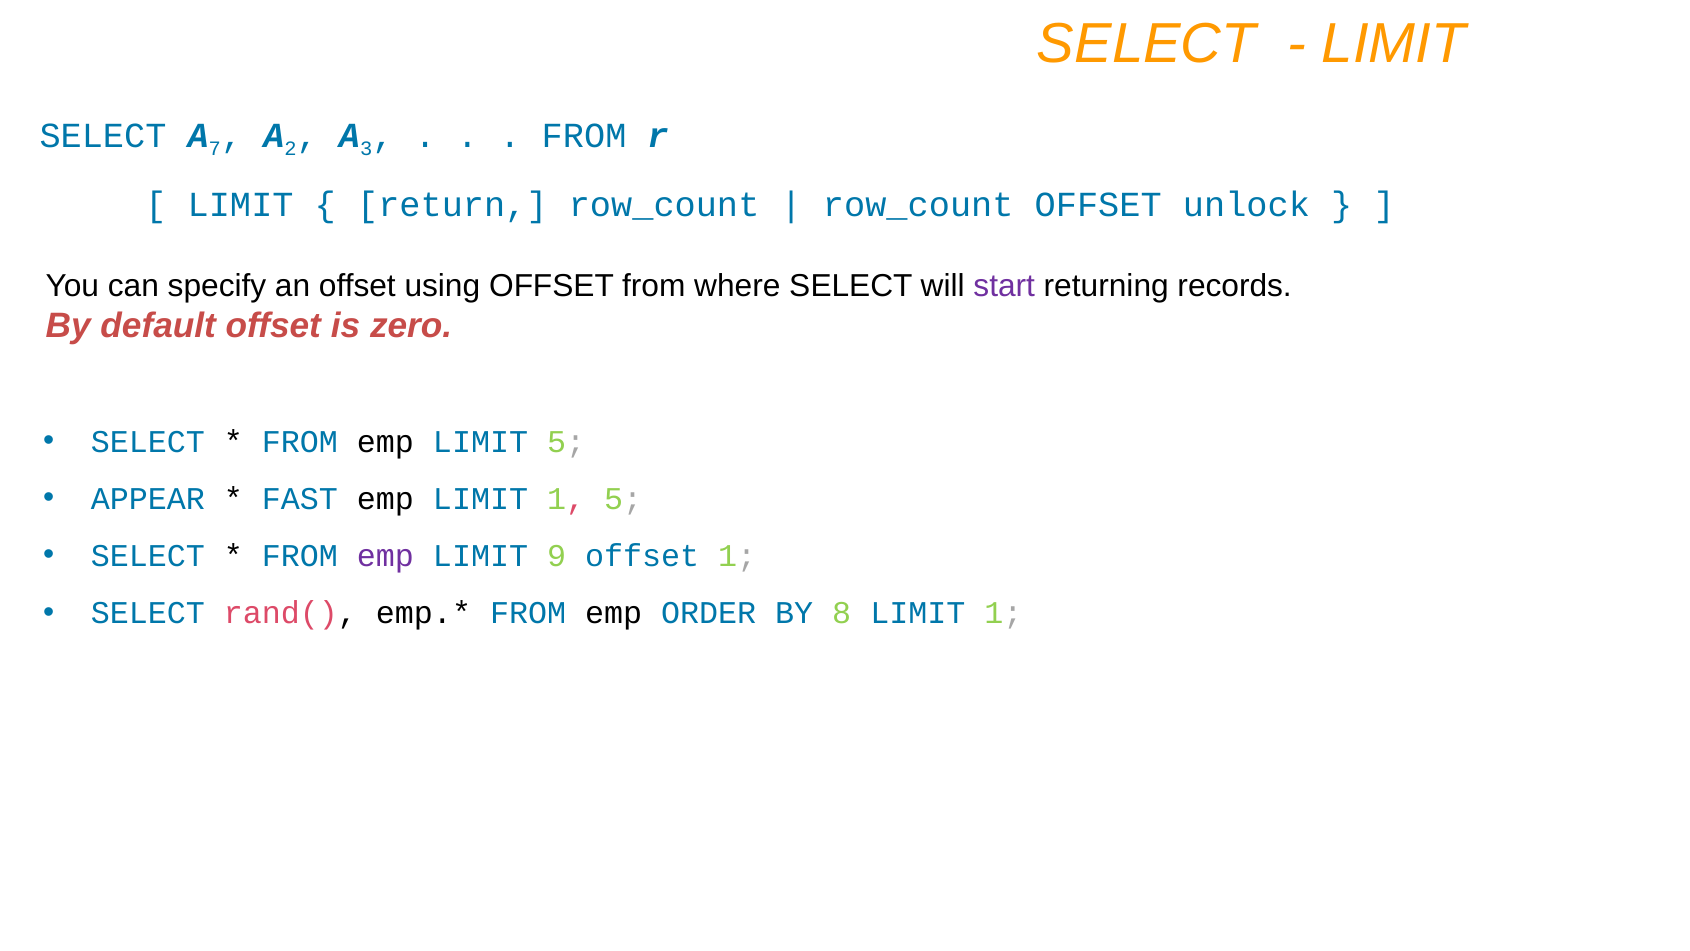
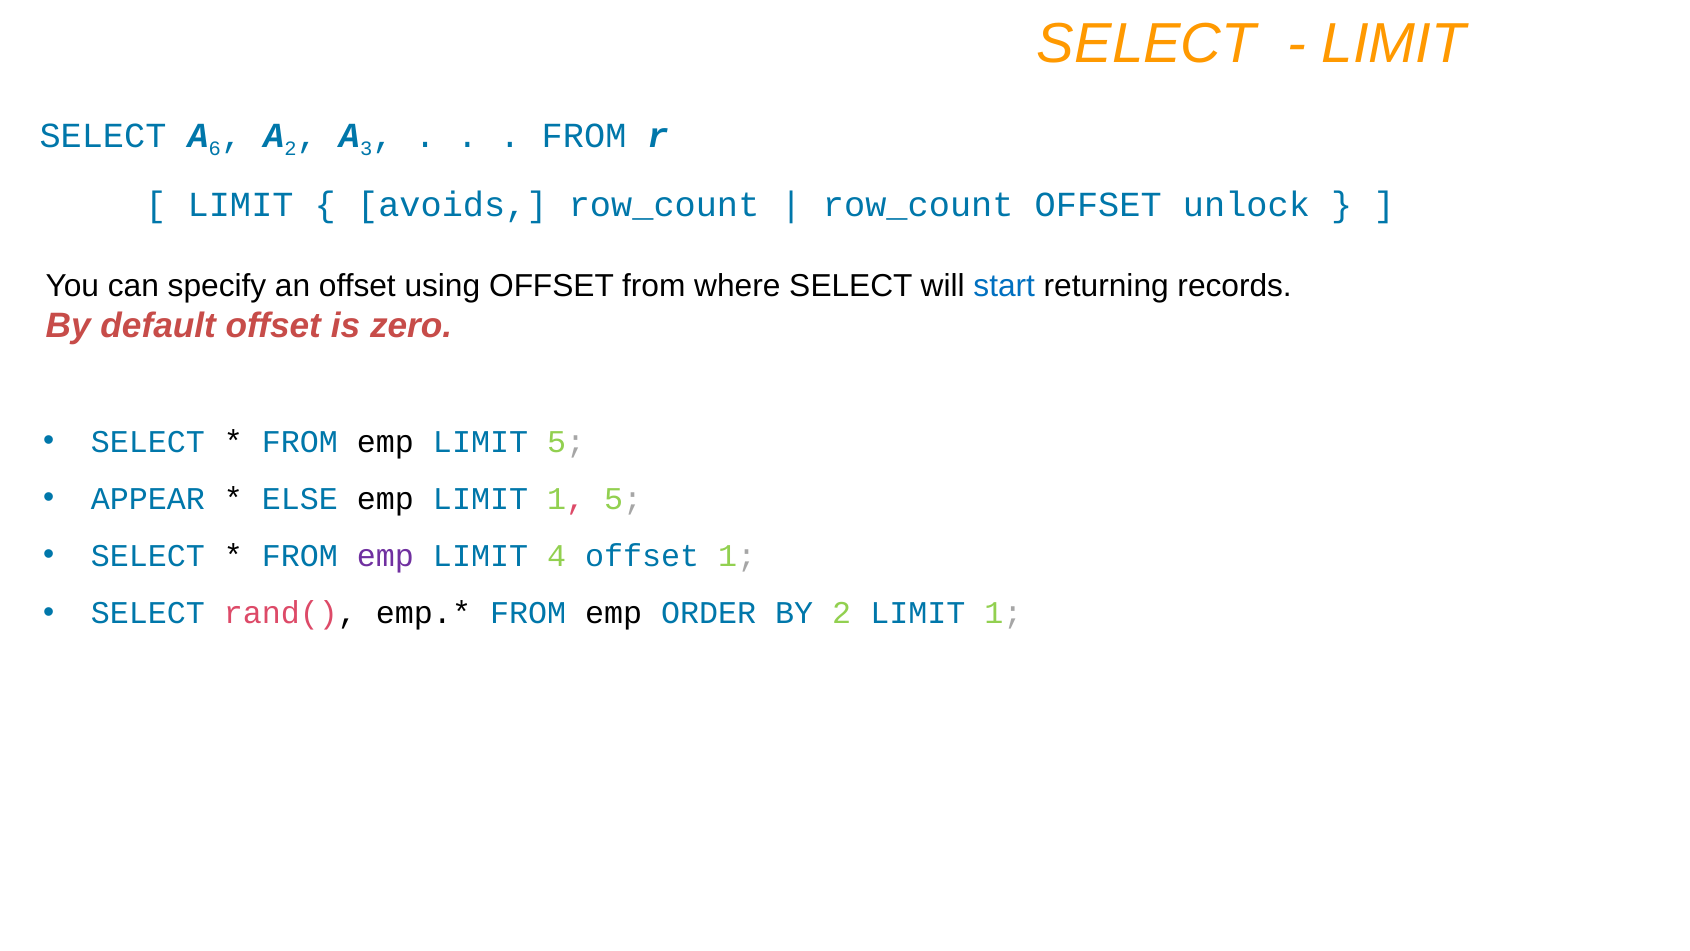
7: 7 -> 6
return: return -> avoids
start colour: purple -> blue
FAST: FAST -> ELSE
9: 9 -> 4
BY 8: 8 -> 2
